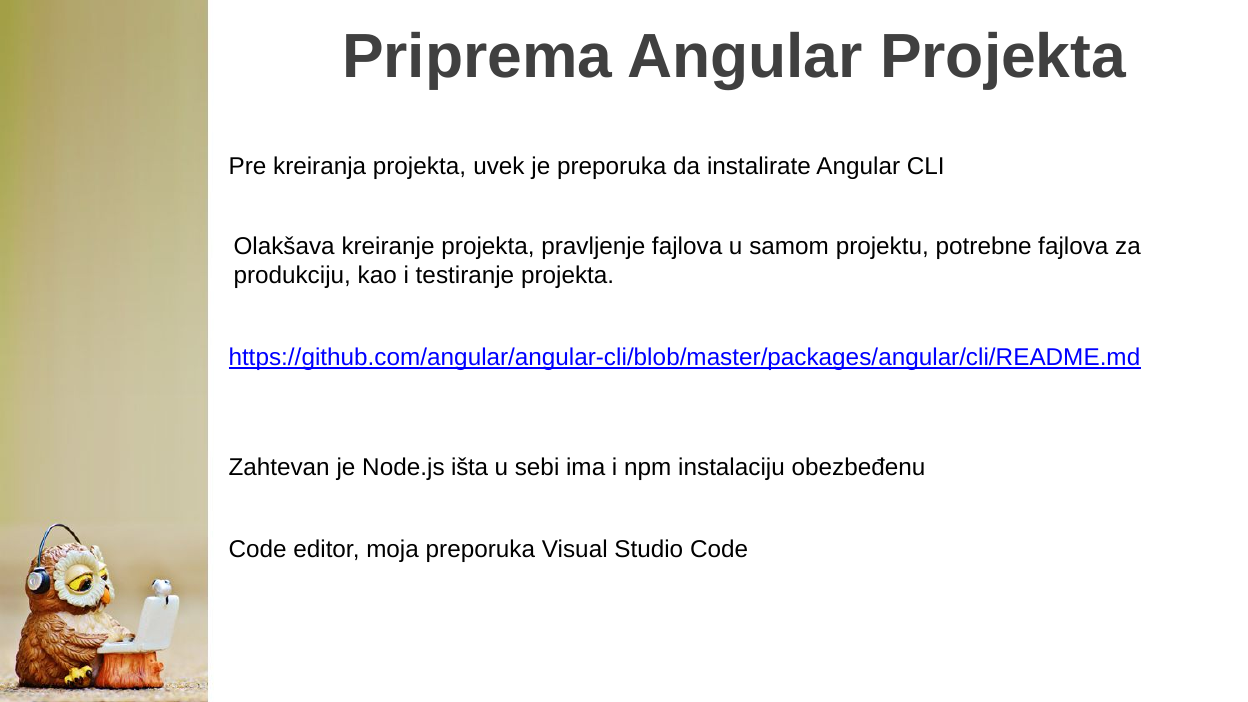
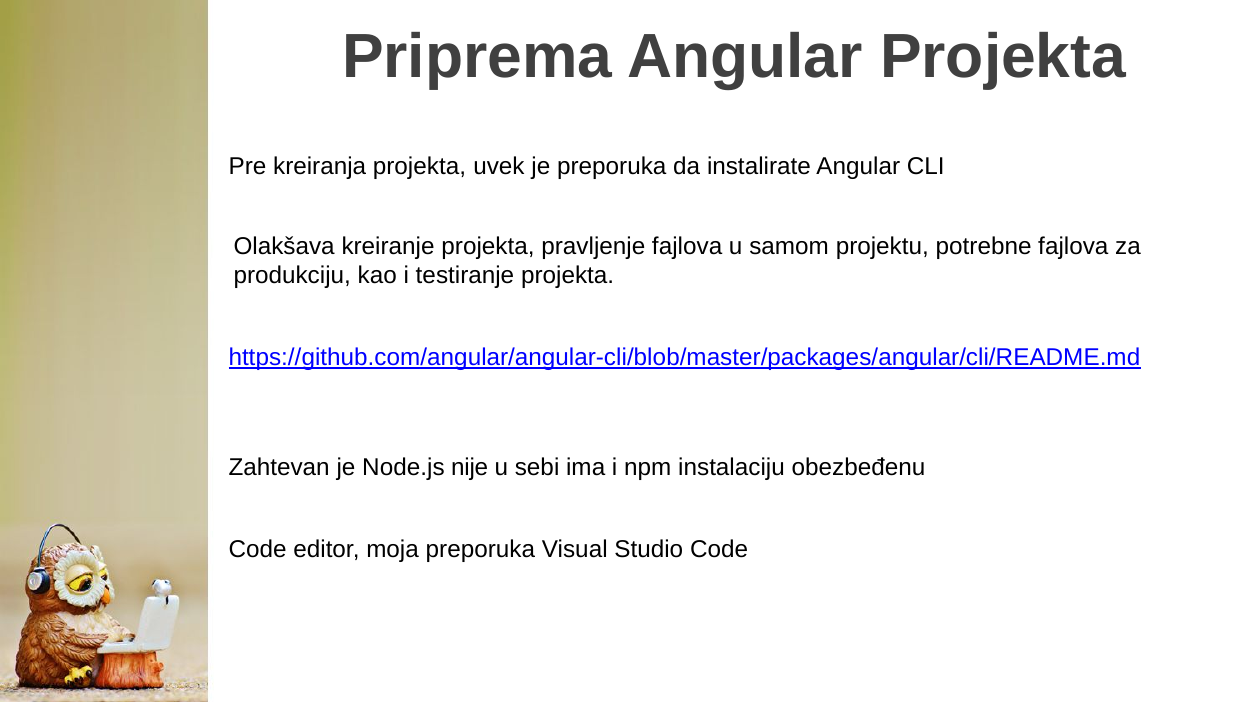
išta: išta -> nije
